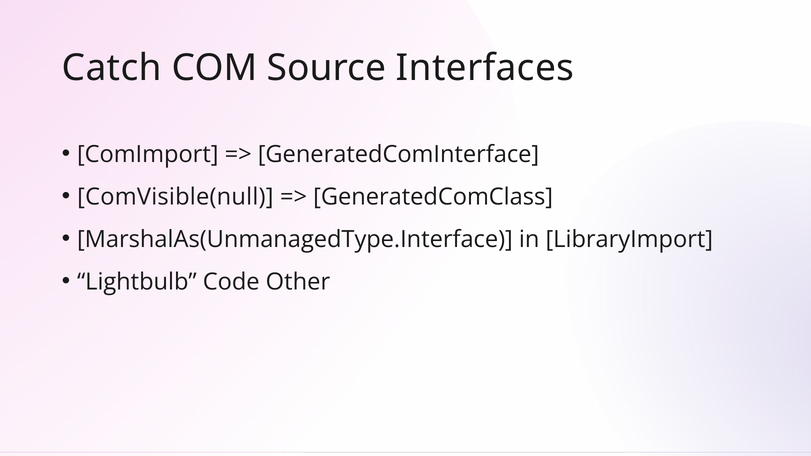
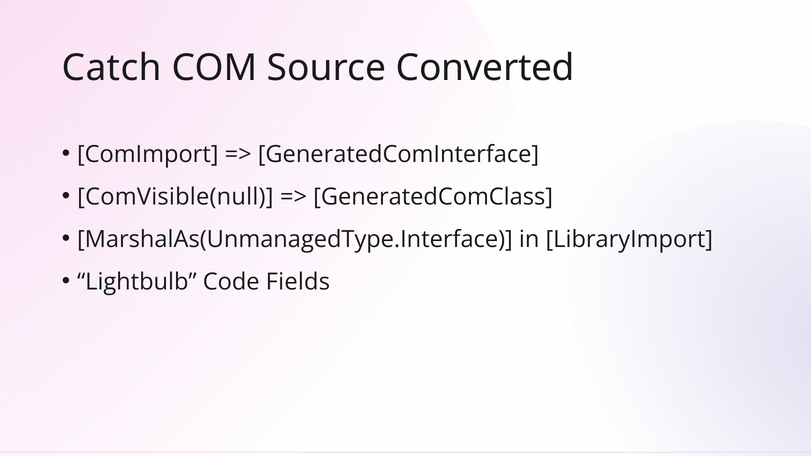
Interfaces: Interfaces -> Converted
Other: Other -> Fields
